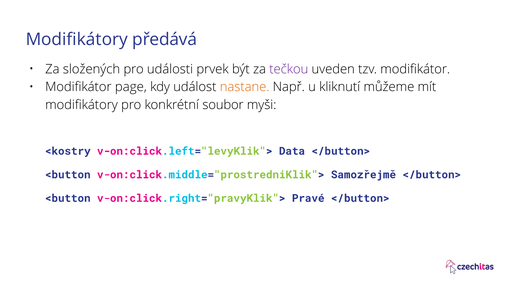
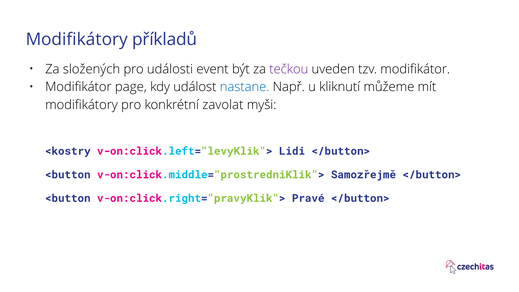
předává: předává -> příkladů
prvek: prvek -> event
nastane colour: orange -> blue
soubor: soubor -> zavolat
Data: Data -> Lidi
